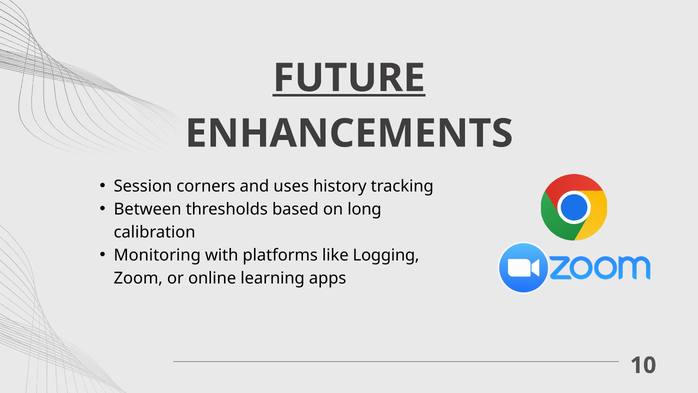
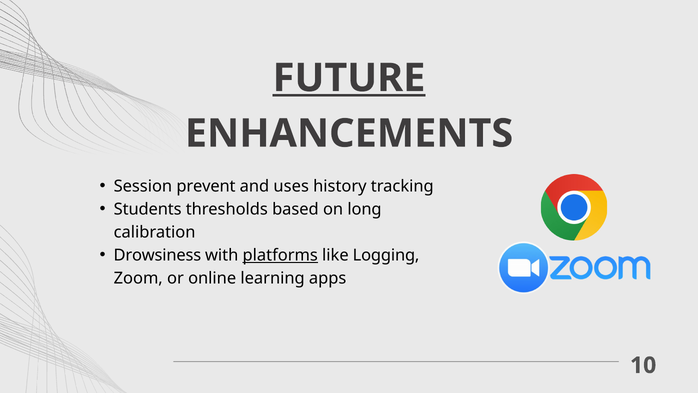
corners: corners -> prevent
Between: Between -> Students
Monitoring: Monitoring -> Drowsiness
platforms underline: none -> present
